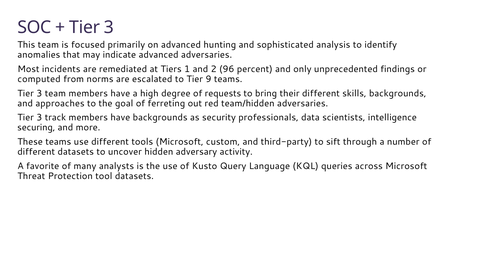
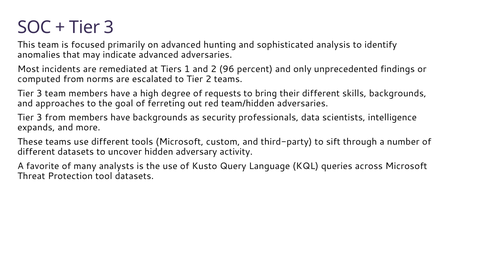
Tier 9: 9 -> 2
3 track: track -> from
securing: securing -> expands
